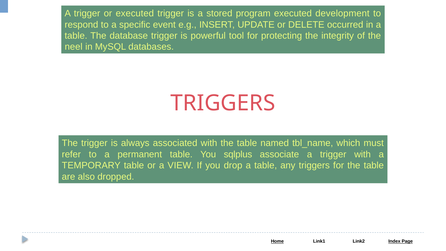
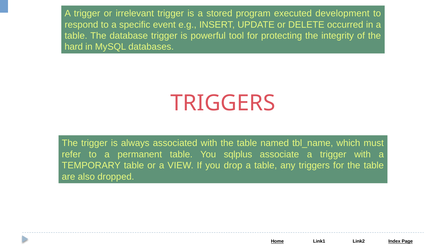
or executed: executed -> irrelevant
neel: neel -> hard
